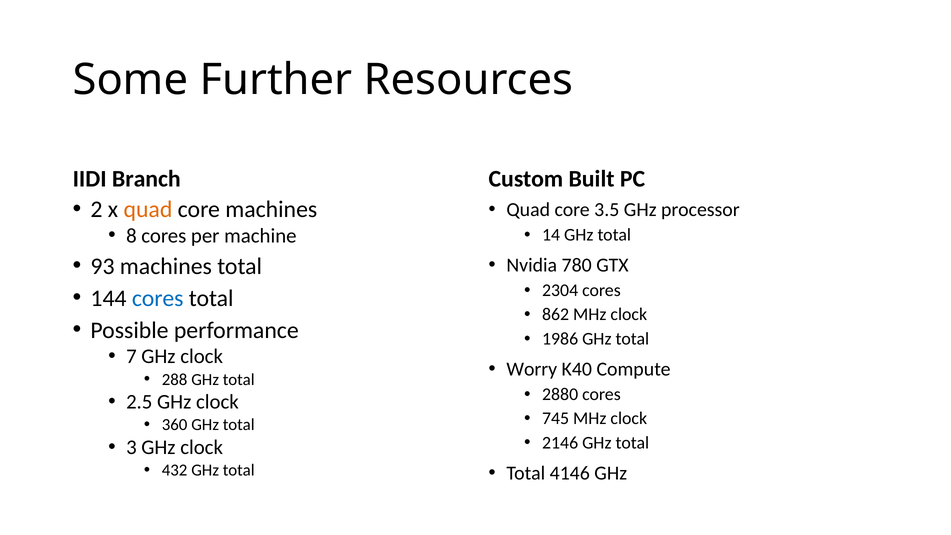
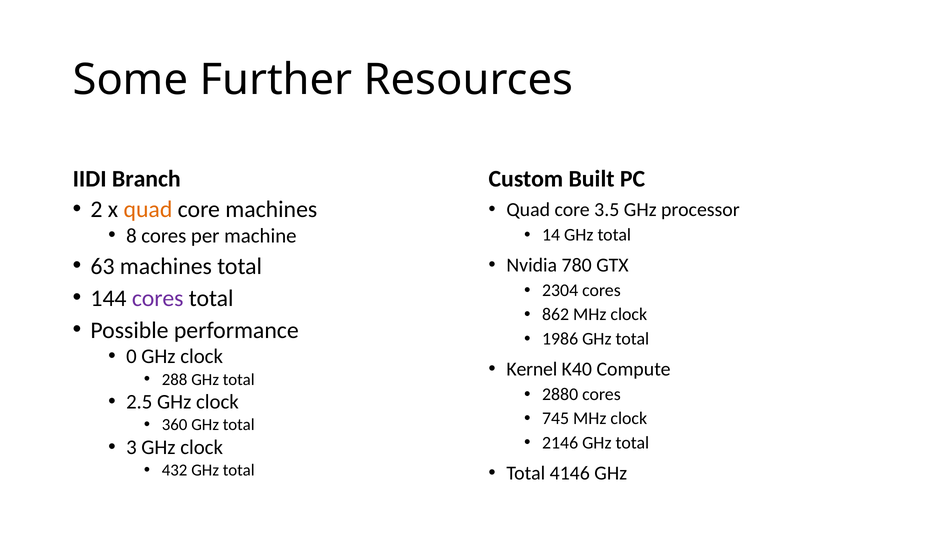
93: 93 -> 63
cores at (158, 298) colour: blue -> purple
7: 7 -> 0
Worry: Worry -> Kernel
